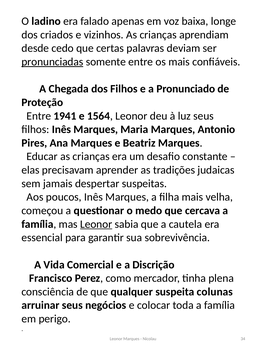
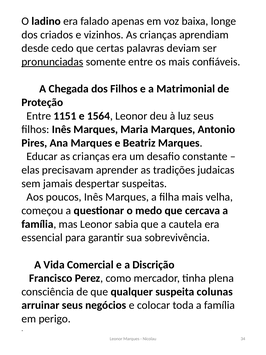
Pronunciado: Pronunciado -> Matrimonial
1941: 1941 -> 1151
Leonor at (96, 224) underline: present -> none
